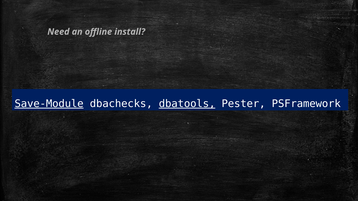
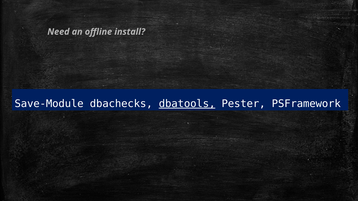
Save-Module underline: present -> none
